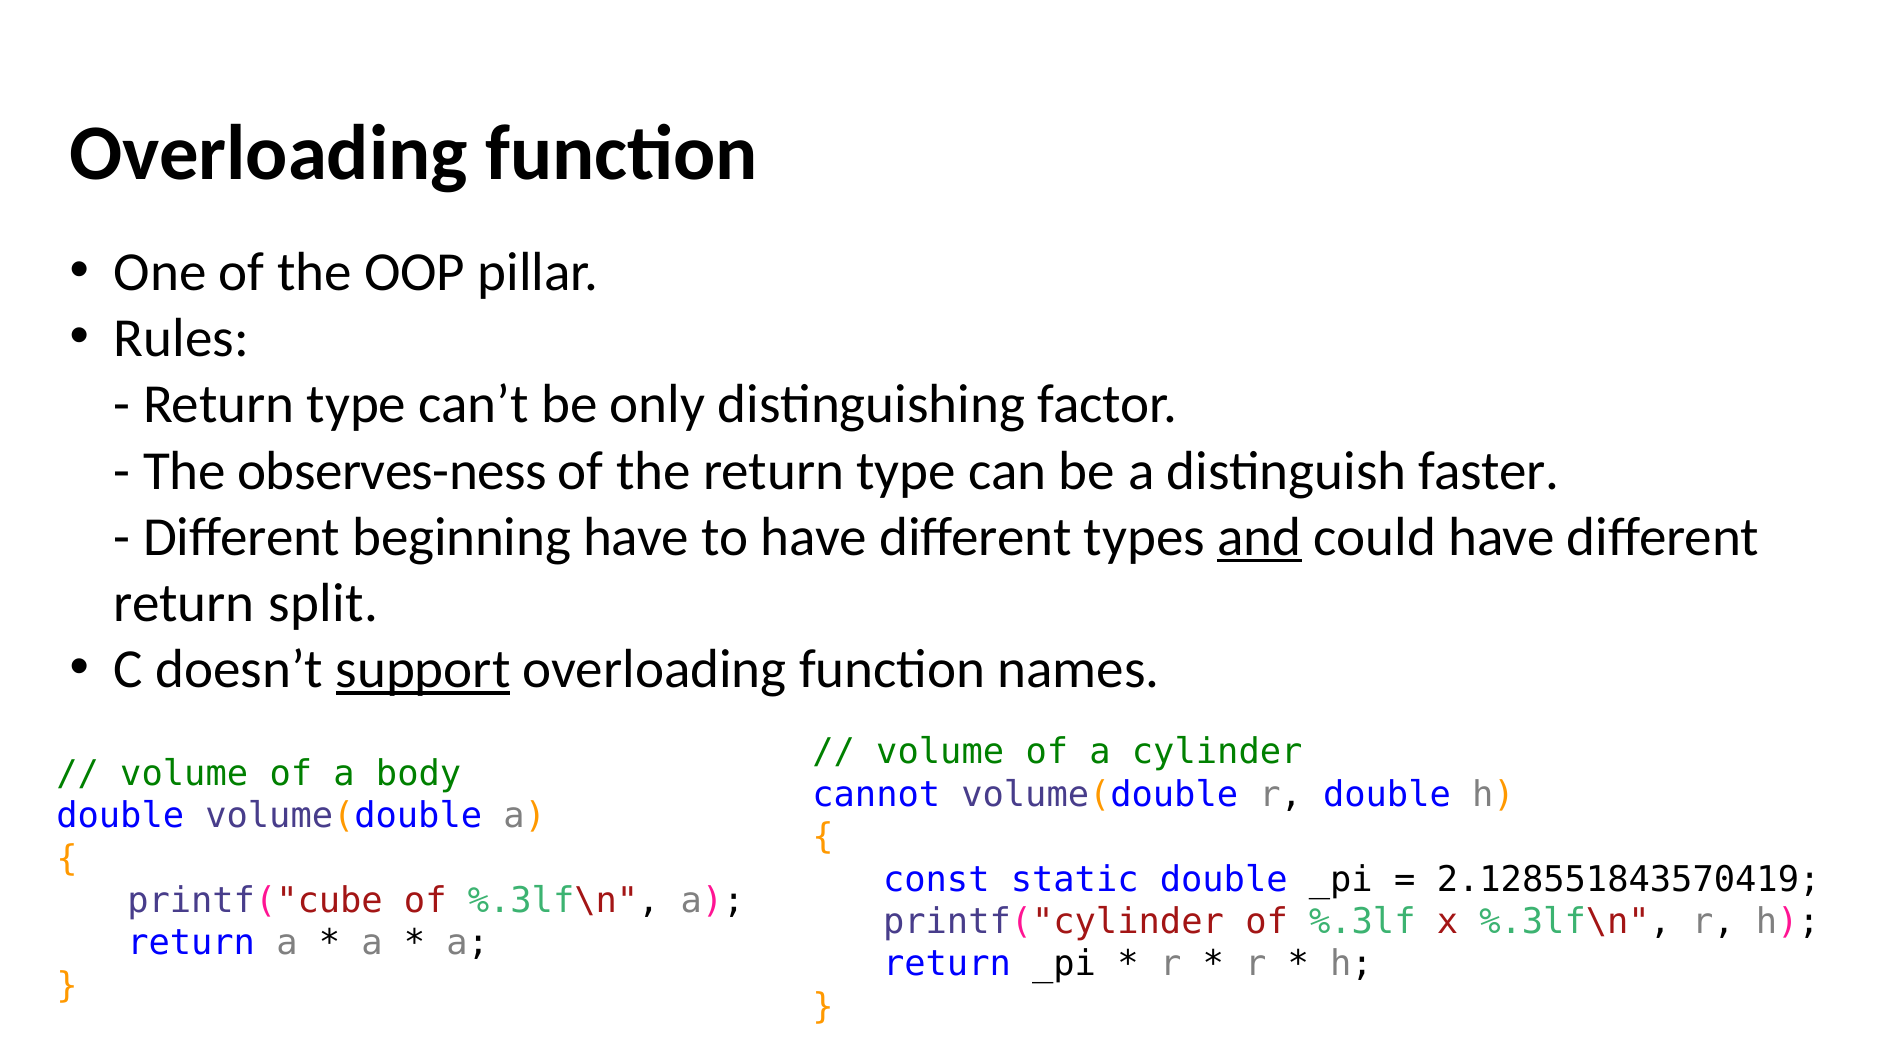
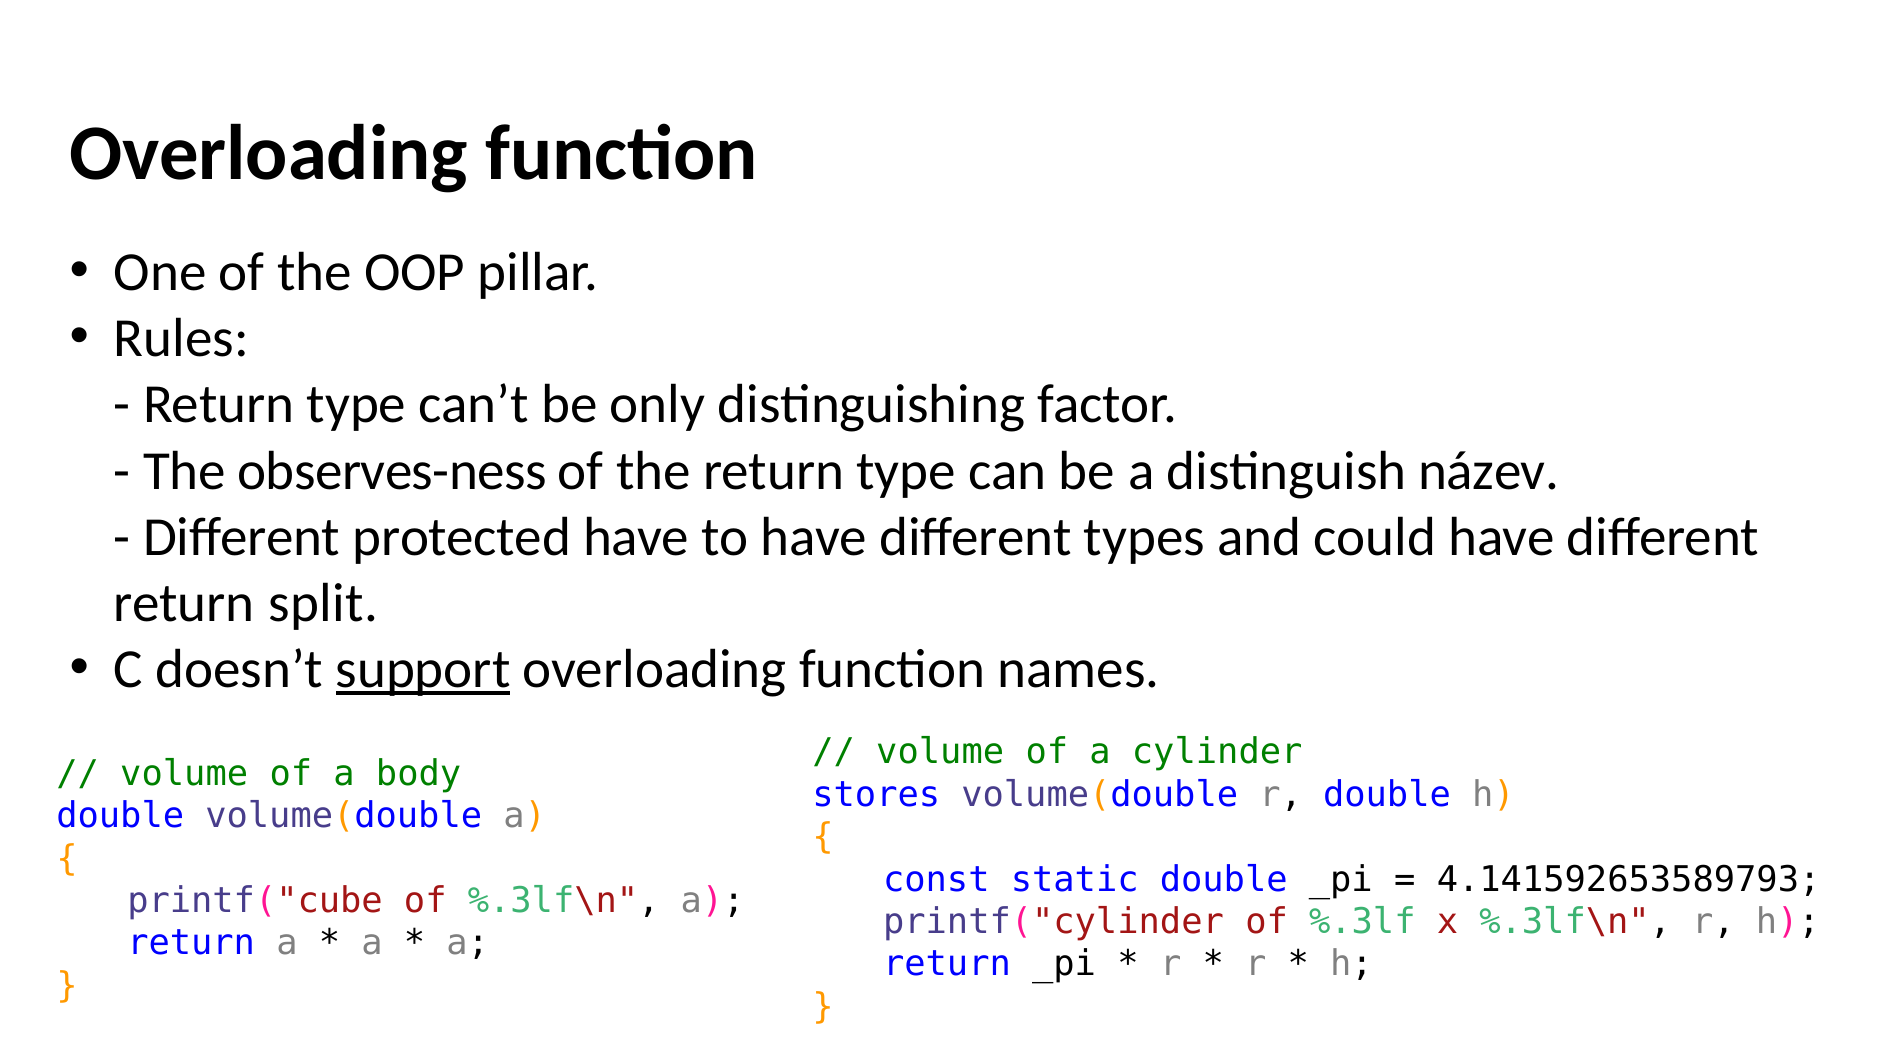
faster: faster -> název
beginning: beginning -> protected
and underline: present -> none
cannot: cannot -> stores
2.128551843570419: 2.128551843570419 -> 4.141592653589793
